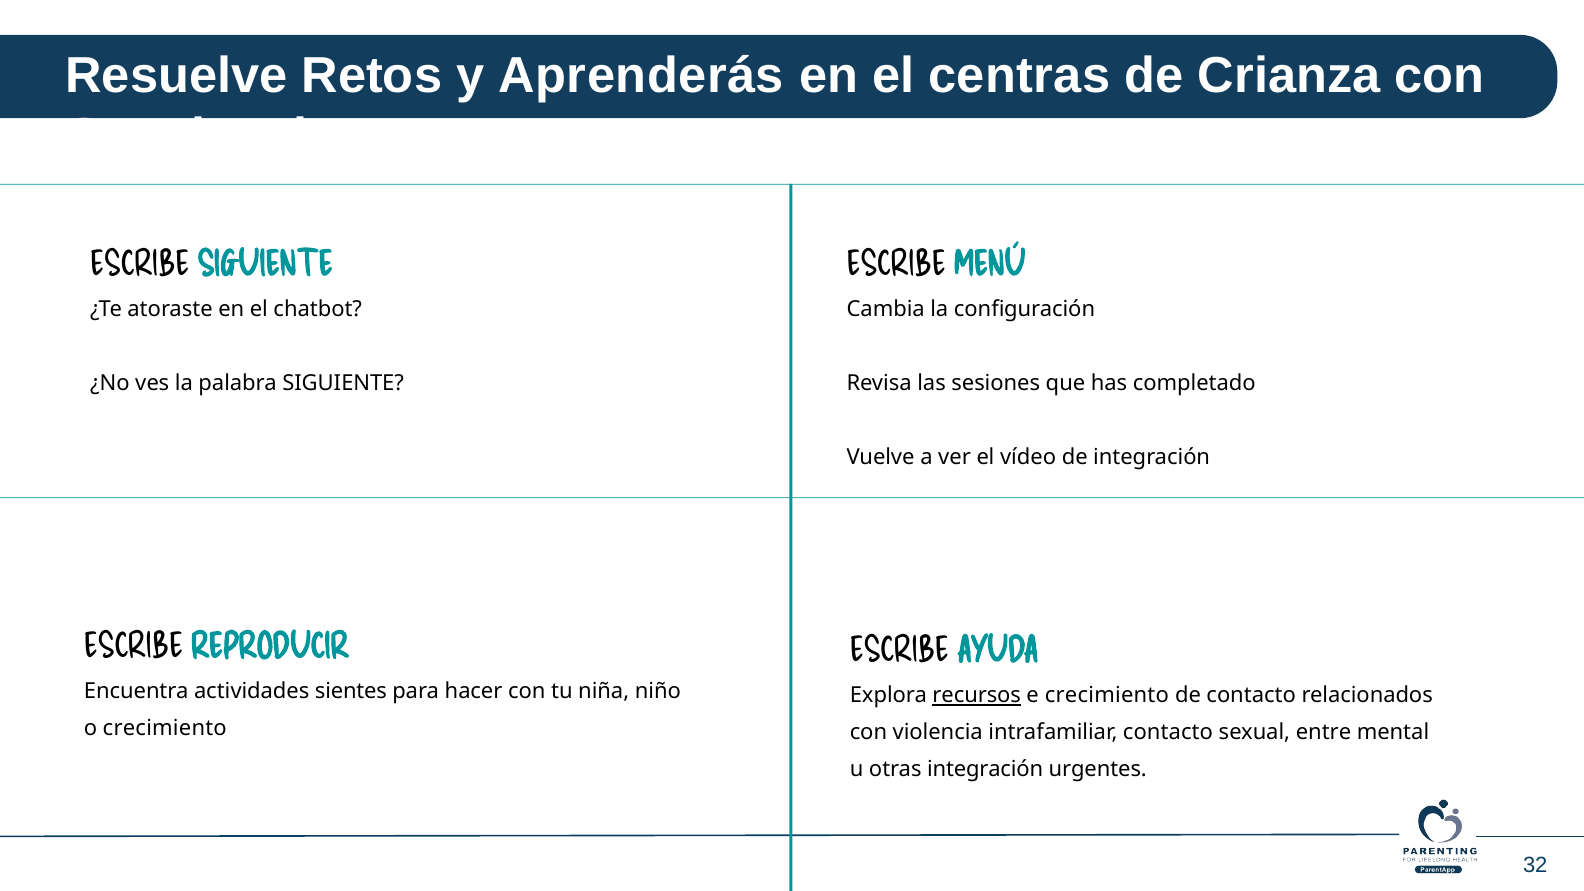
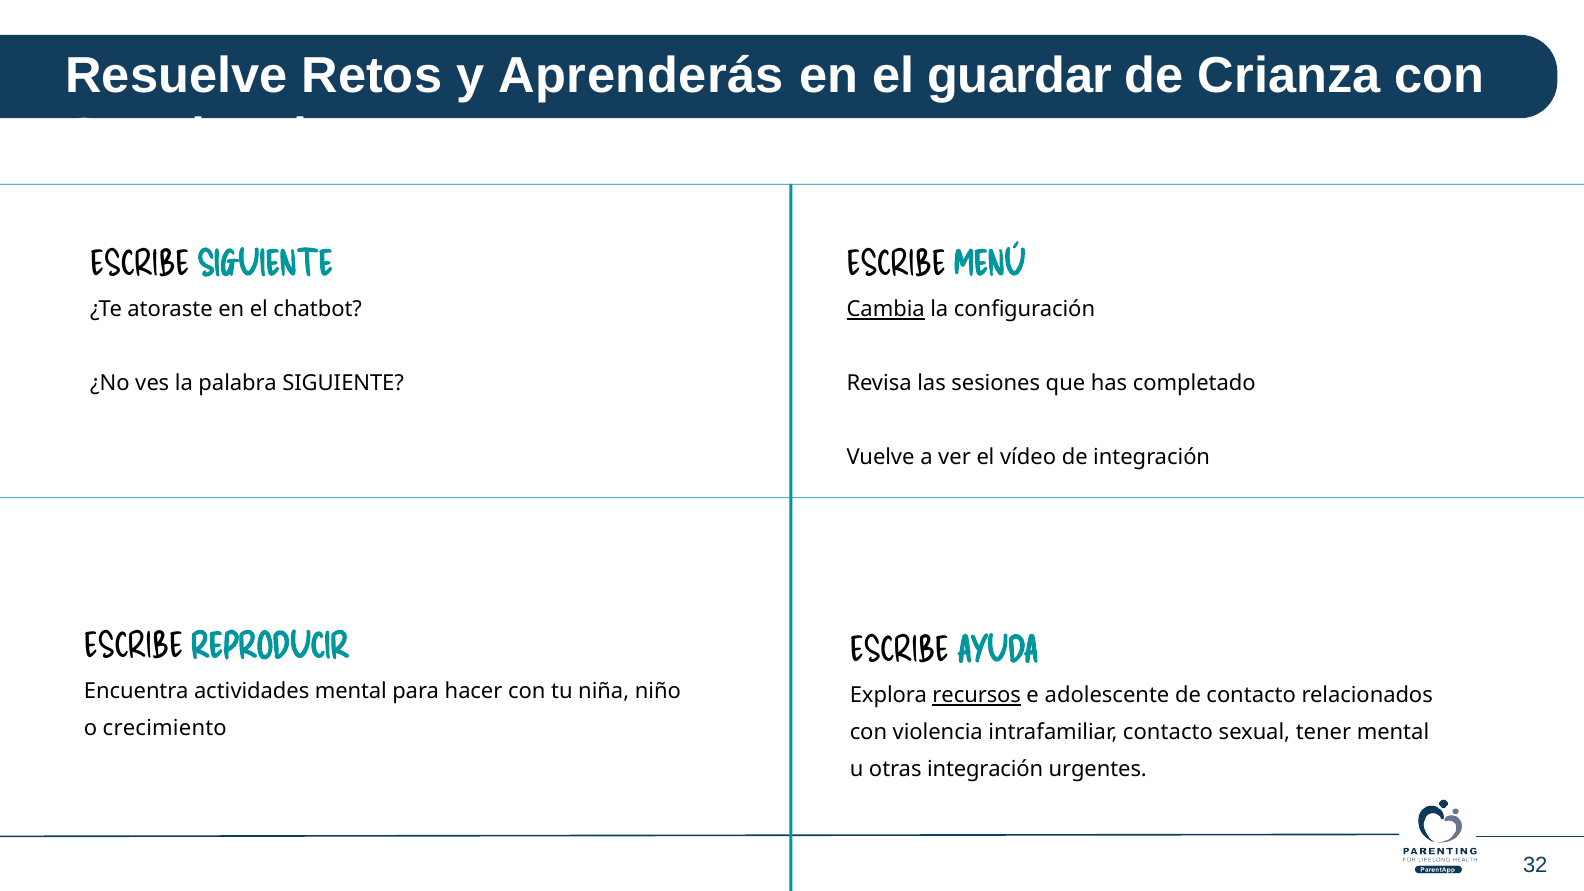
centras: centras -> guardar
Cambia underline: none -> present
actividades sientes: sientes -> mental
e crecimiento: crecimiento -> adolescente
entre: entre -> tener
